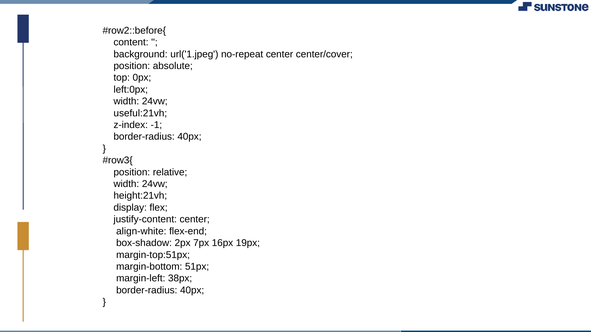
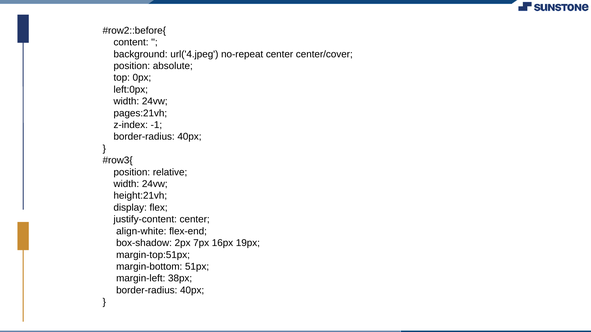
url('1.jpeg: url('1.jpeg -> url('4.jpeg
useful:21vh: useful:21vh -> pages:21vh
